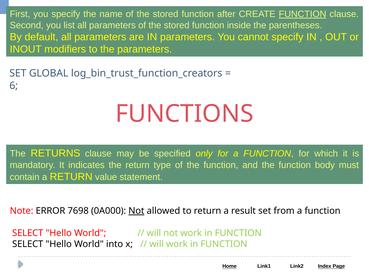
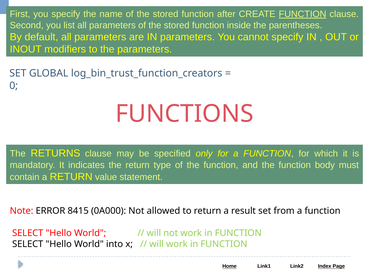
6: 6 -> 0
7698: 7698 -> 8415
Not at (136, 211) underline: present -> none
